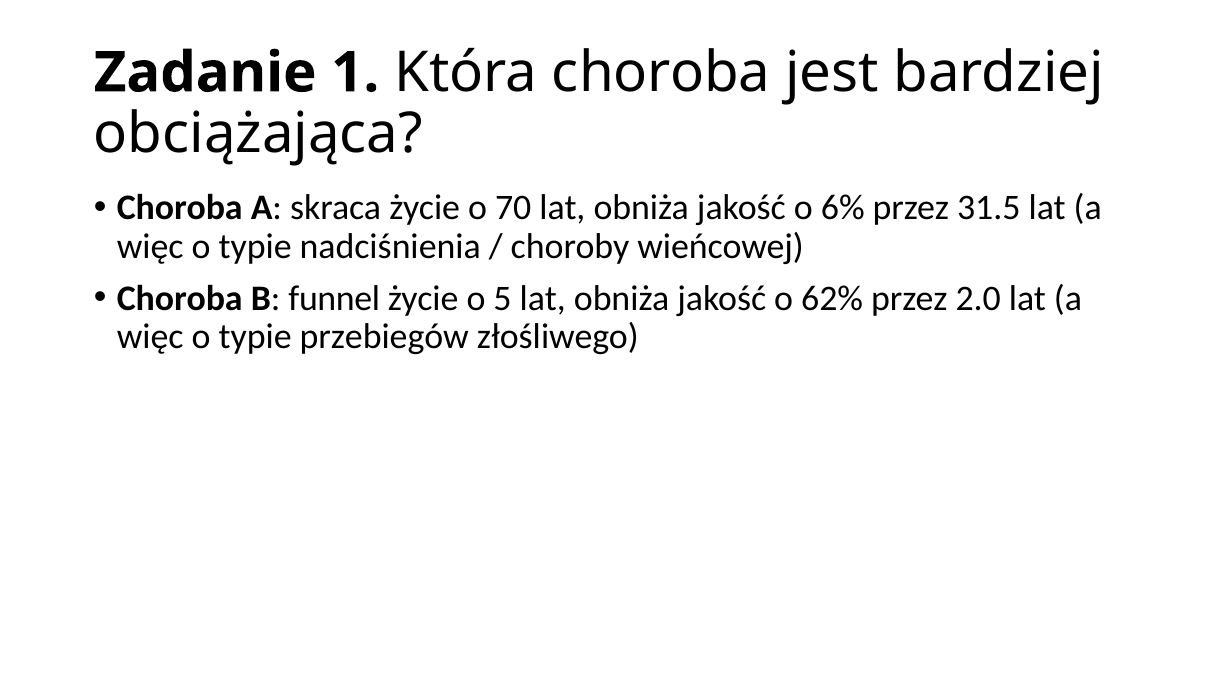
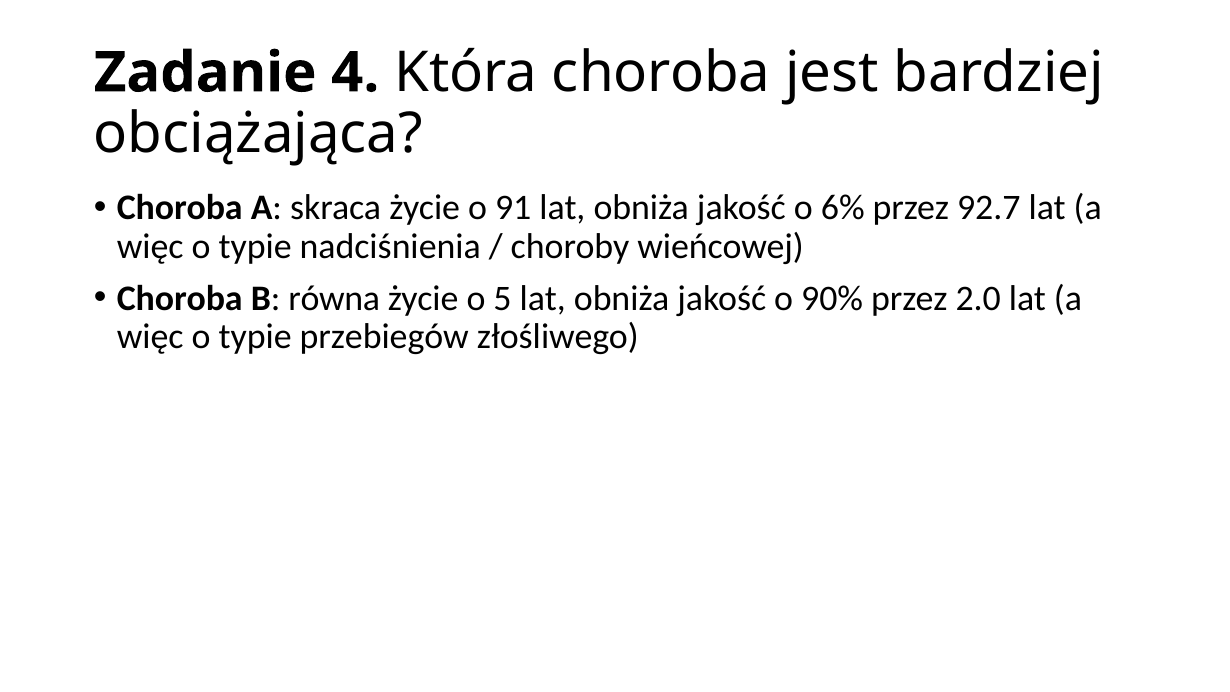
1: 1 -> 4
70: 70 -> 91
31.5: 31.5 -> 92.7
funnel: funnel -> równa
62%: 62% -> 90%
